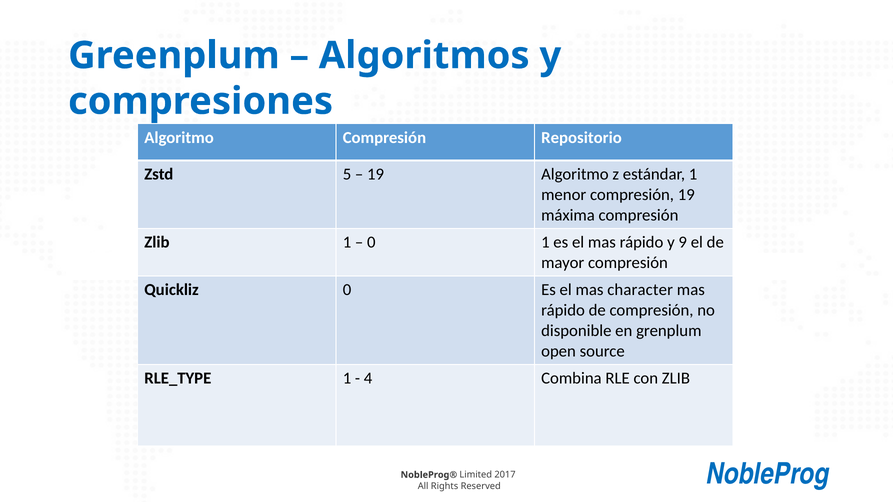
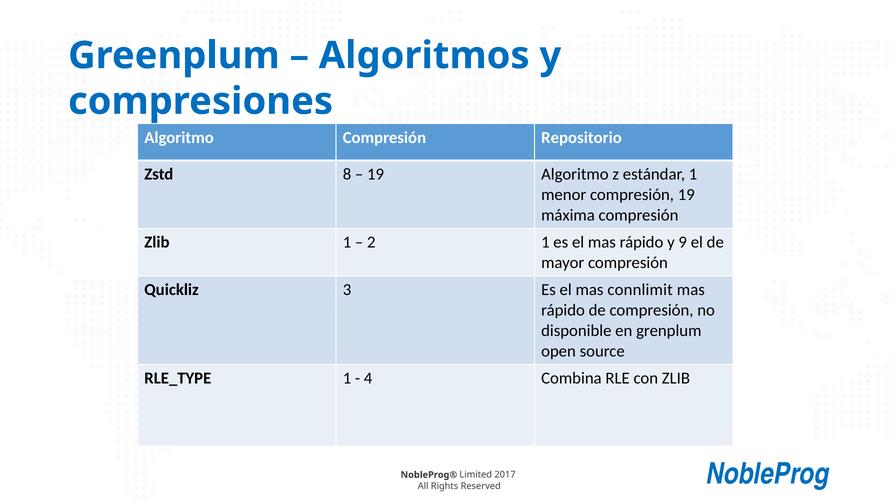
5: 5 -> 8
0 at (371, 242): 0 -> 2
Quickliz 0: 0 -> 3
character: character -> connlimit
